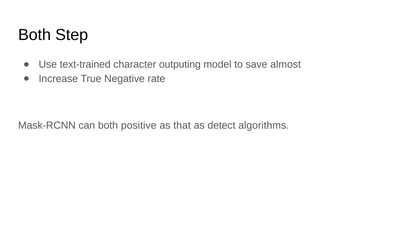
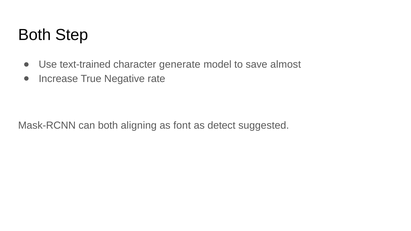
outputing: outputing -> generate
positive: positive -> aligning
that: that -> font
algorithms: algorithms -> suggested
